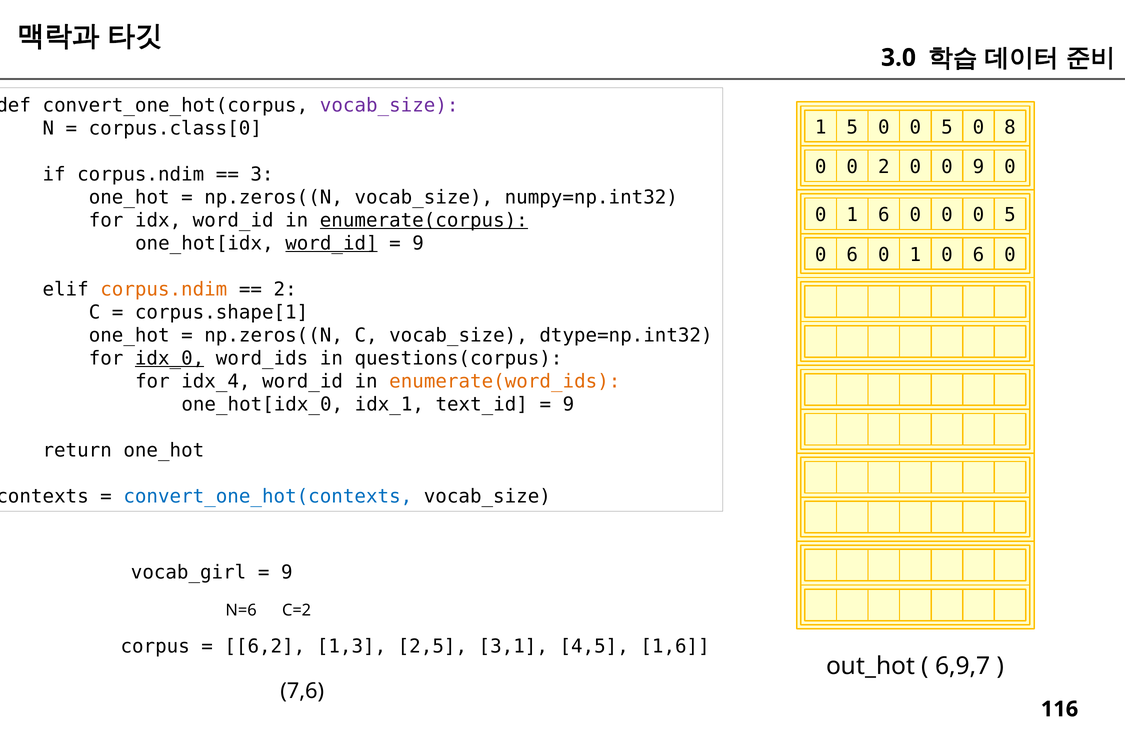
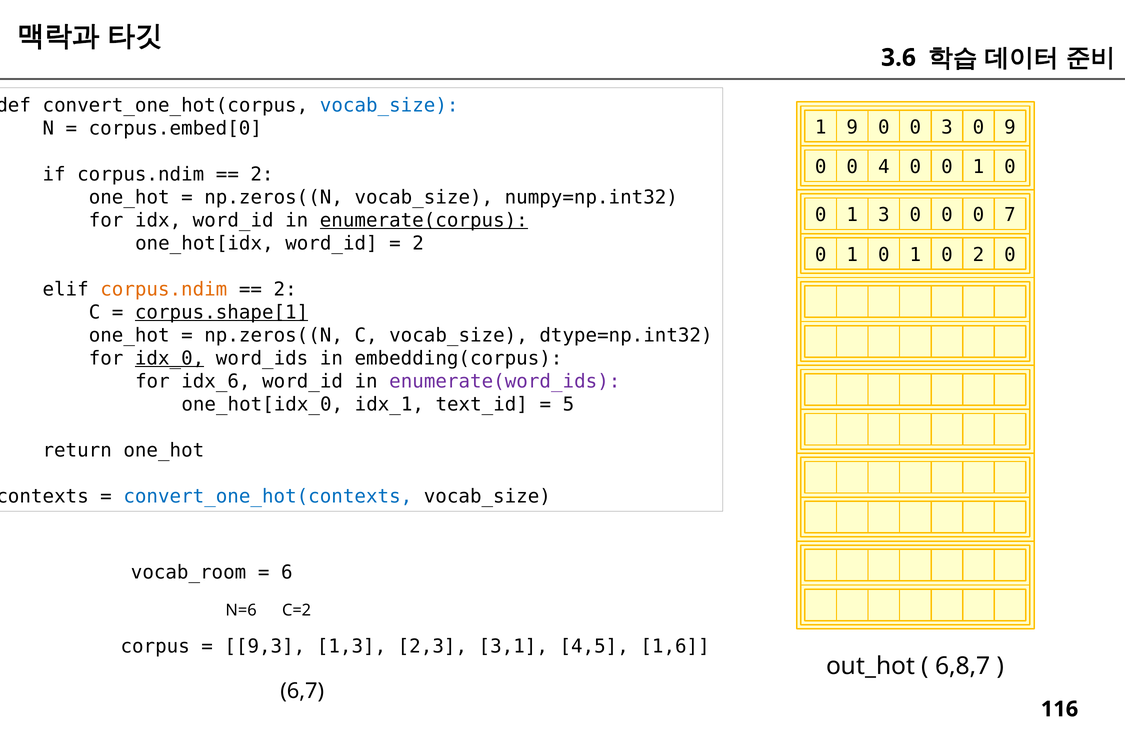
3.0: 3.0 -> 3.6
vocab_size at (389, 105) colour: purple -> blue
1 5: 5 -> 9
5 at (947, 127): 5 -> 3
0 8: 8 -> 9
corpus.class[0: corpus.class[0 -> corpus.embed[0
0 2: 2 -> 4
9 at (978, 167): 9 -> 1
3 at (262, 174): 3 -> 2
1 6: 6 -> 3
0 0 0 5: 5 -> 7
word_id at (331, 243) underline: present -> none
9 at (418, 243): 9 -> 2
6 at (852, 255): 6 -> 1
1 0 6: 6 -> 2
corpus.shape[1 underline: none -> present
questions(corpus: questions(corpus -> embedding(corpus
idx_4: idx_4 -> idx_6
enumerate(word_ids colour: orange -> purple
9 at (568, 404): 9 -> 5
vocab_girl: vocab_girl -> vocab_room
9 at (287, 572): 9 -> 6
6,2: 6,2 -> 9,3
2,5: 2,5 -> 2,3
6,9,7: 6,9,7 -> 6,8,7
7,6: 7,6 -> 6,7
